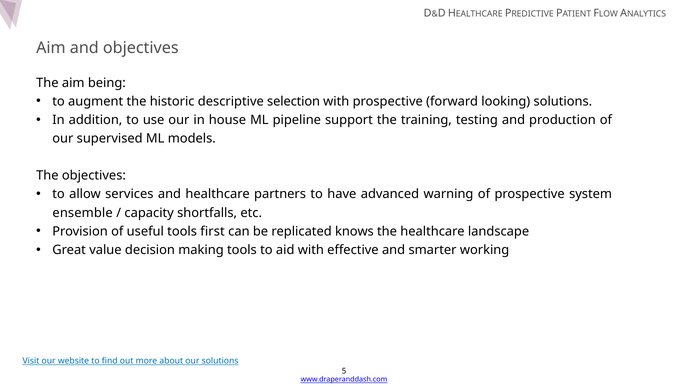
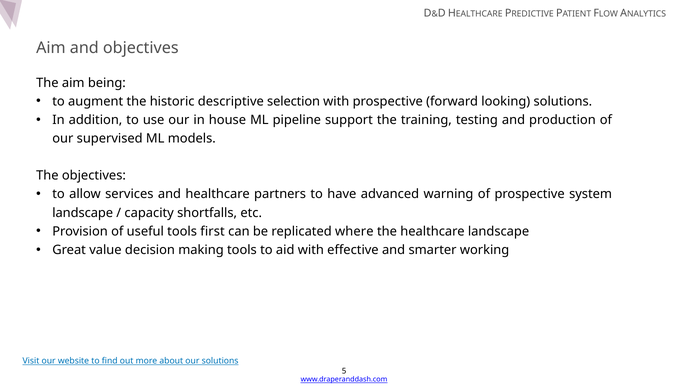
ensemble at (83, 213): ensemble -> landscape
knows: knows -> where
